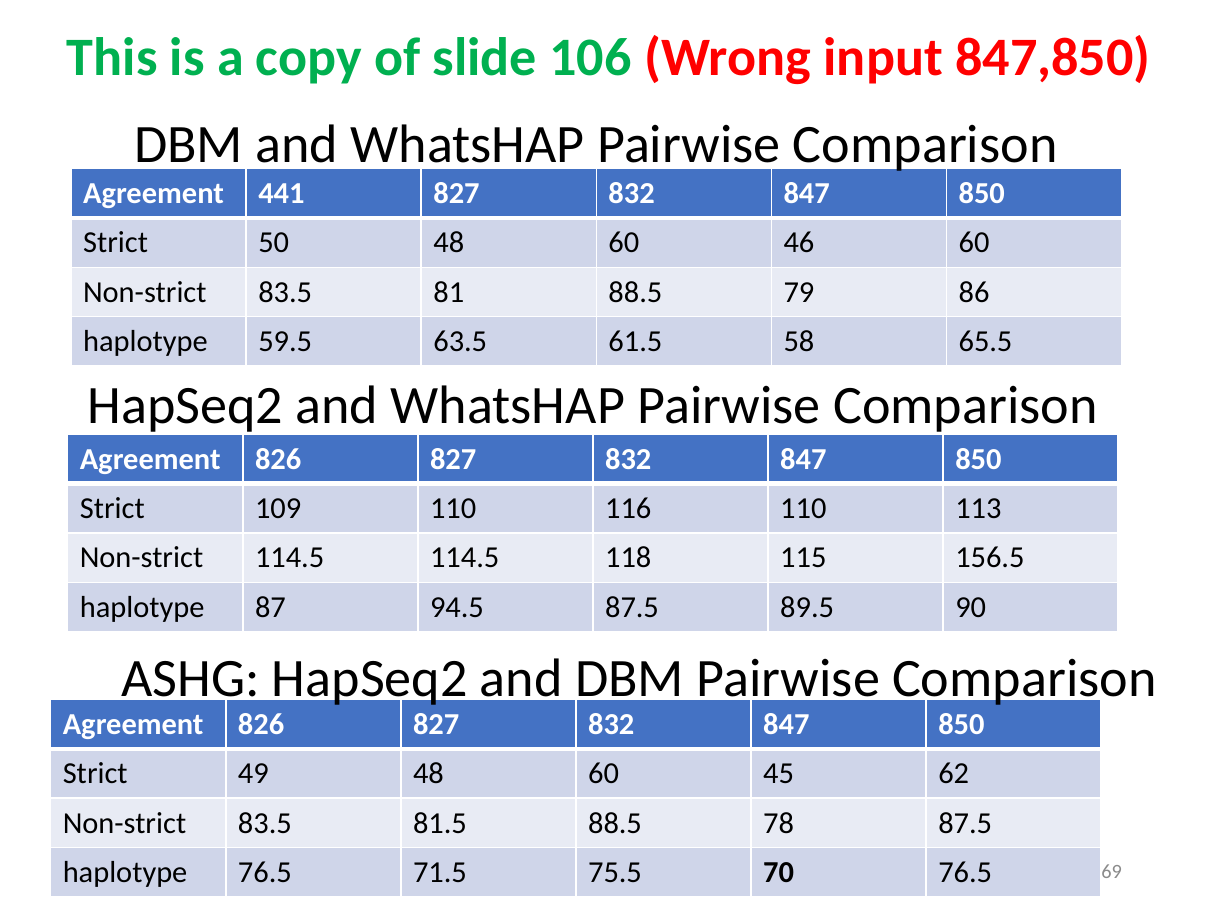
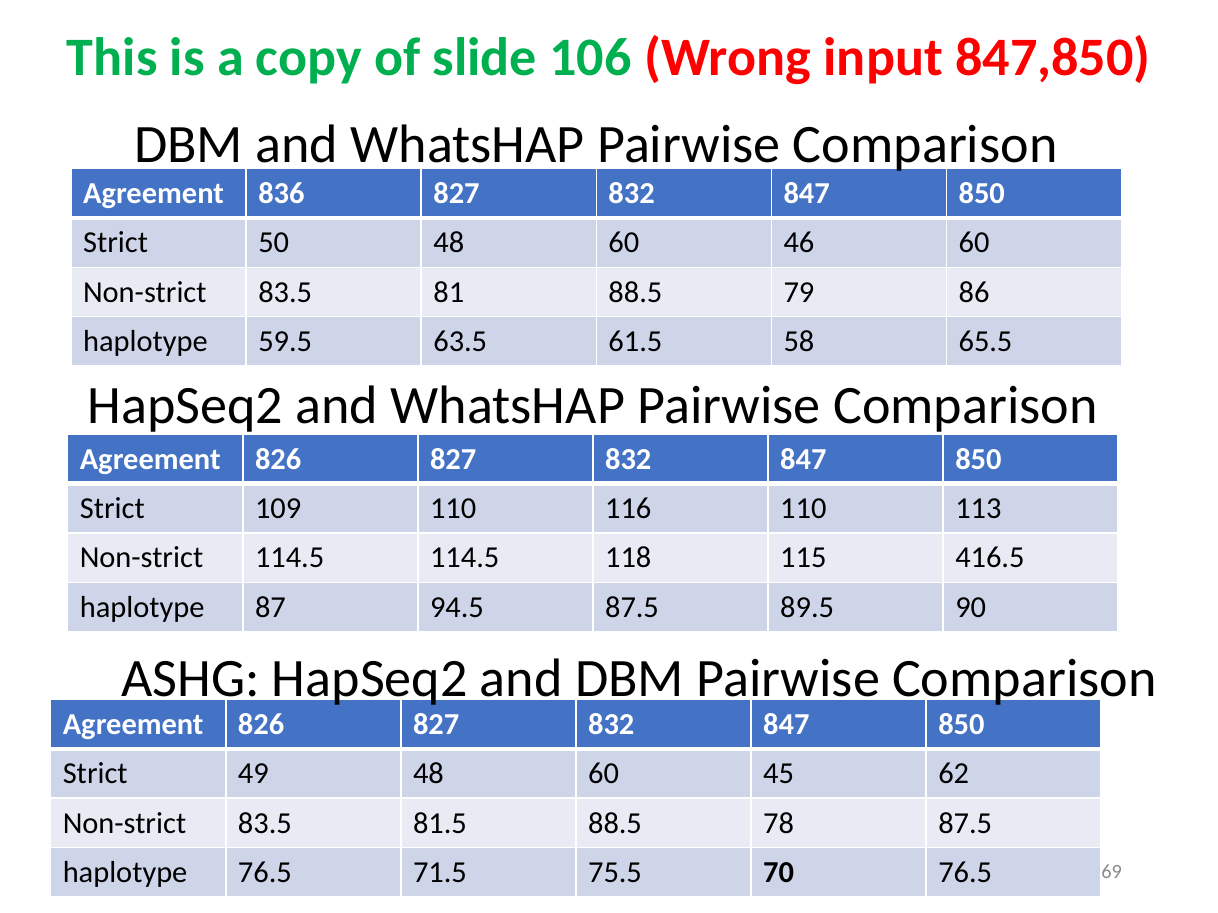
441: 441 -> 836
156.5: 156.5 -> 416.5
